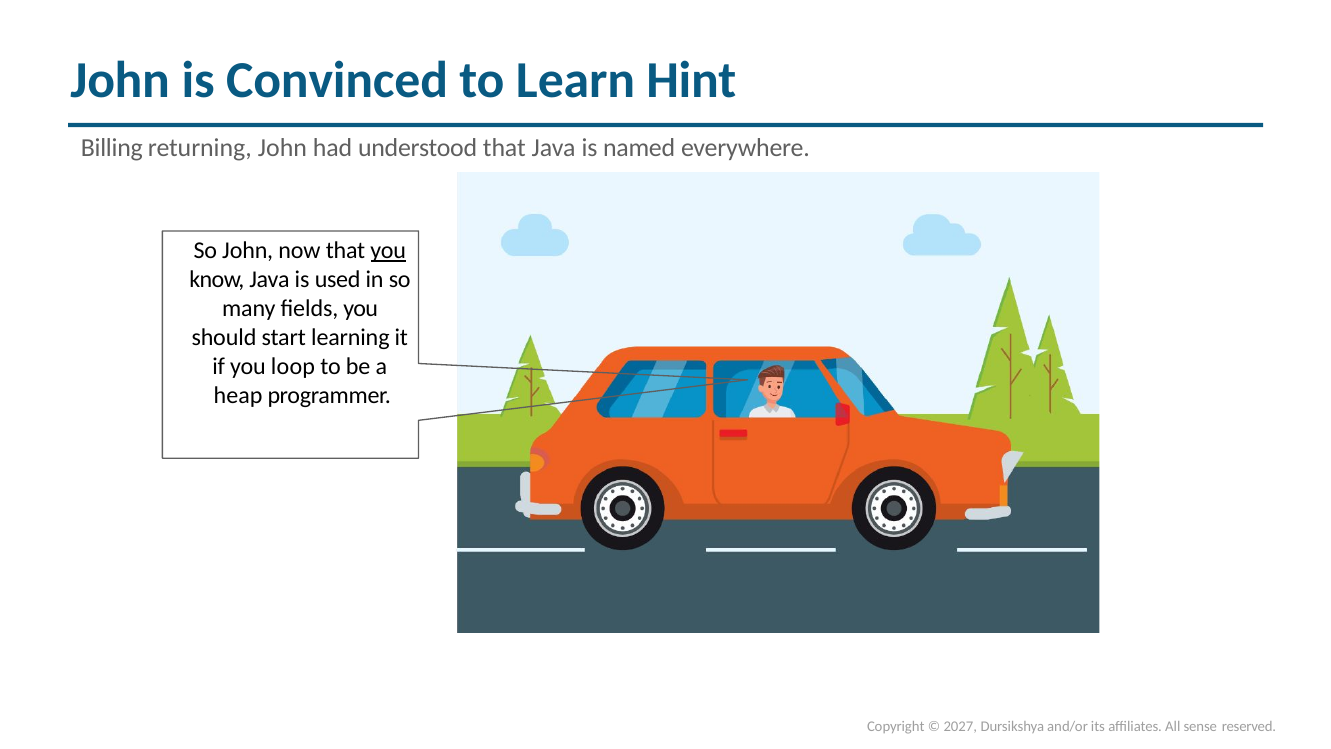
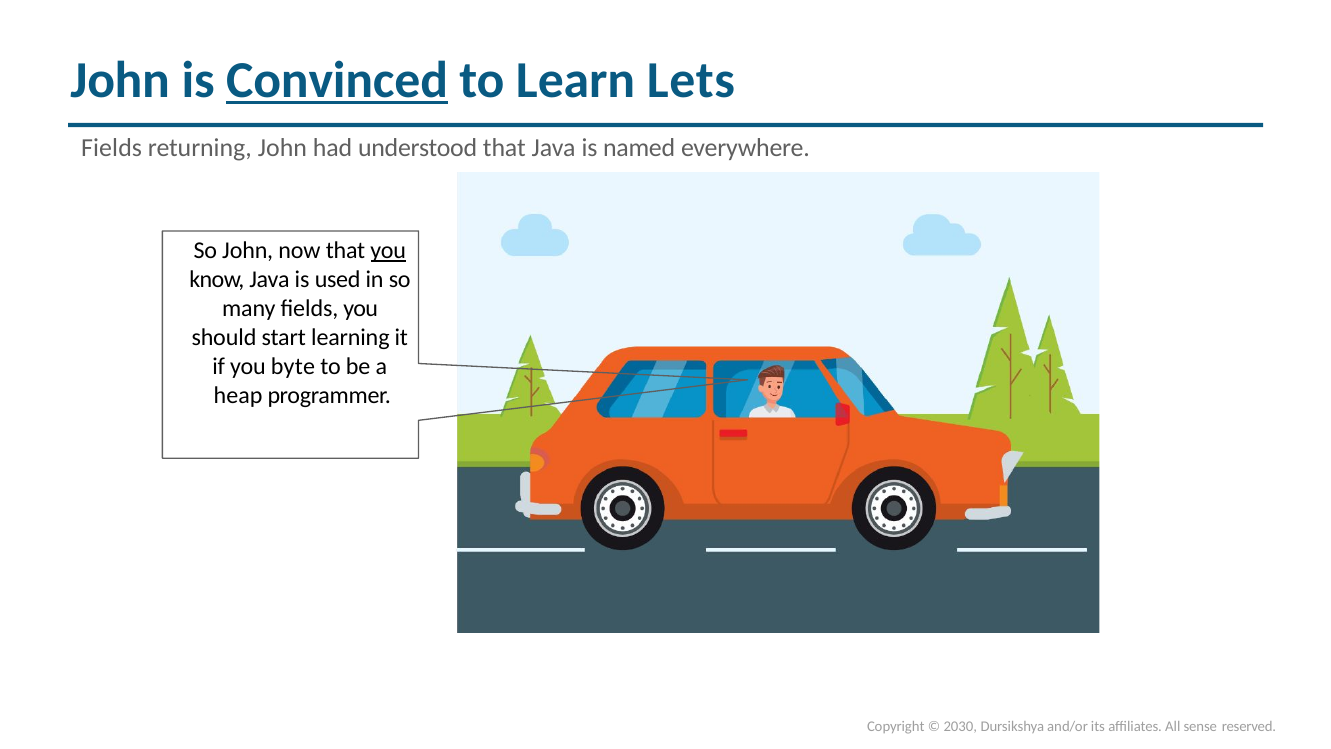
Convinced underline: none -> present
Hint: Hint -> Lets
Billing at (112, 148): Billing -> Fields
loop: loop -> byte
2027: 2027 -> 2030
